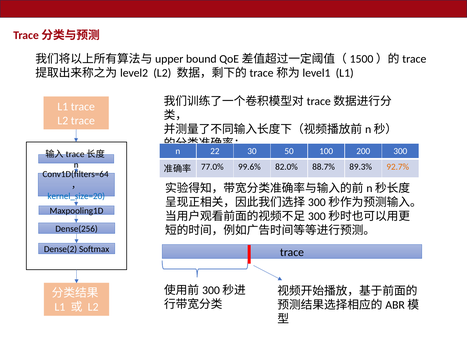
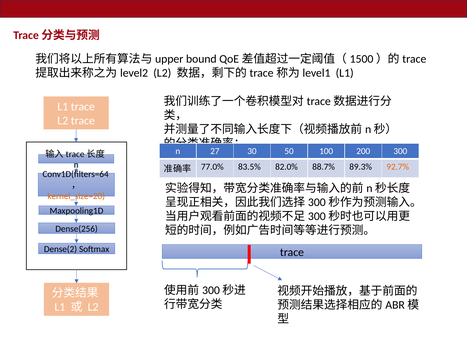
22: 22 -> 27
99.6%: 99.6% -> 83.5%
kernel_size=20 colour: blue -> orange
